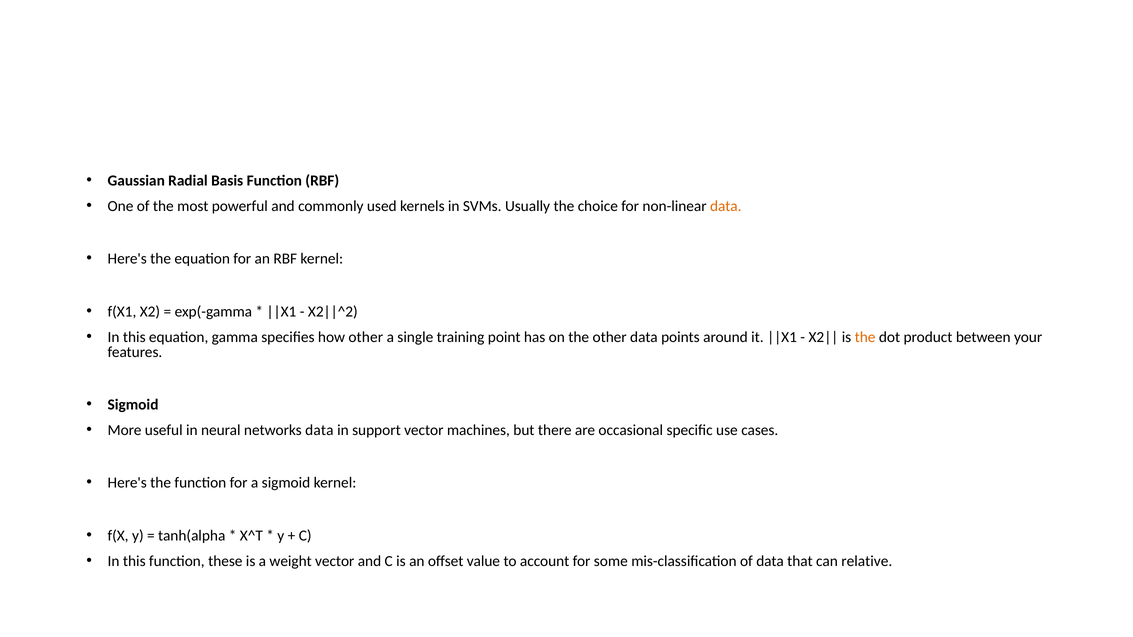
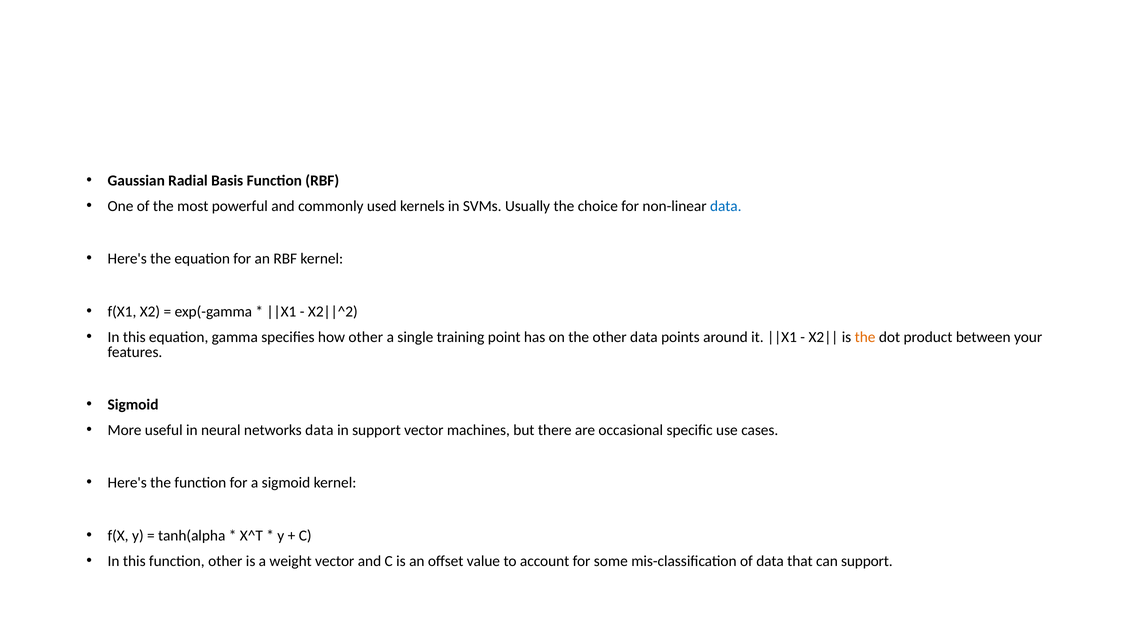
data at (726, 206) colour: orange -> blue
function these: these -> other
can relative: relative -> support
